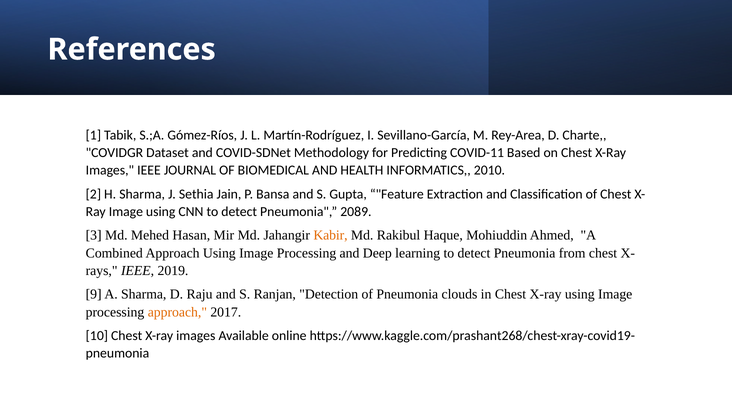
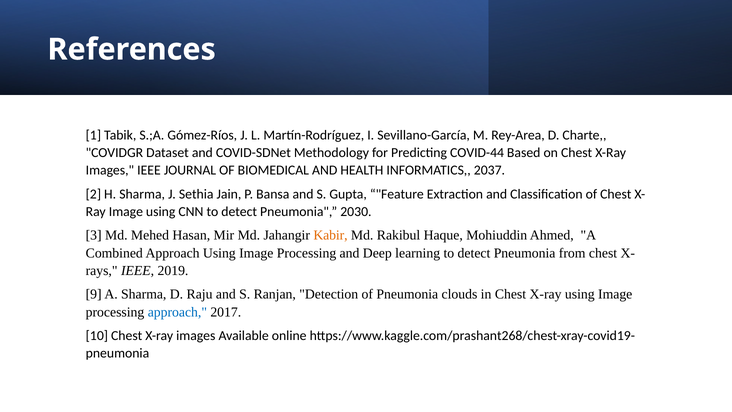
COVID-11: COVID-11 -> COVID-44
2010: 2010 -> 2037
2089: 2089 -> 2030
approach at (177, 312) colour: orange -> blue
